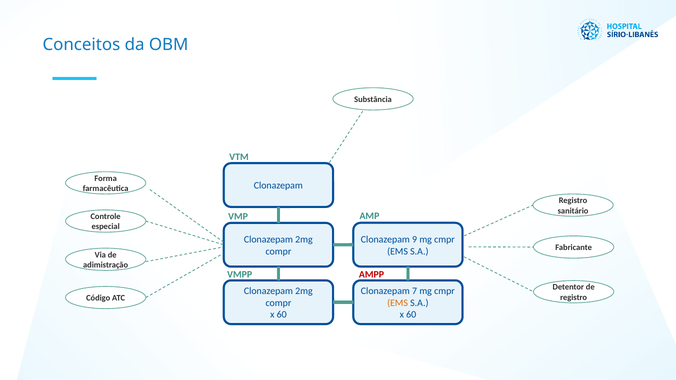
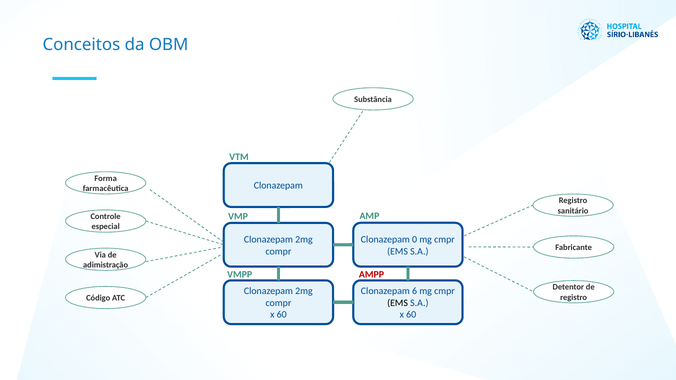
9: 9 -> 0
7: 7 -> 6
EMS at (398, 303) colour: orange -> black
